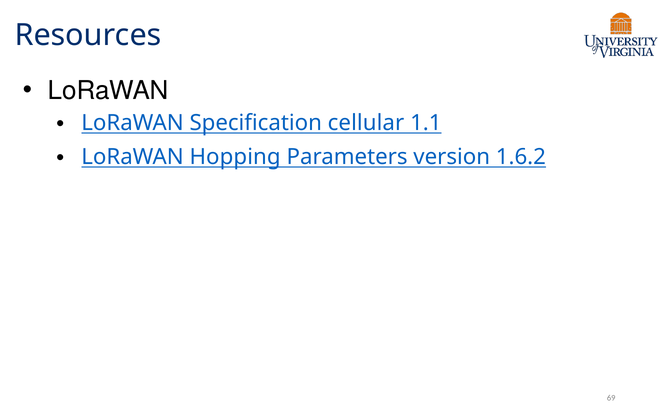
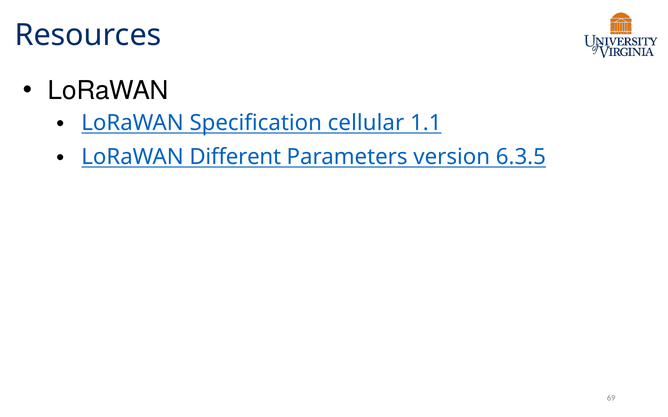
Hopping: Hopping -> Different
1.6.2: 1.6.2 -> 6.3.5
